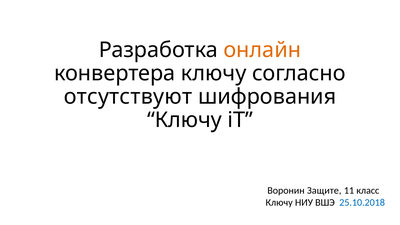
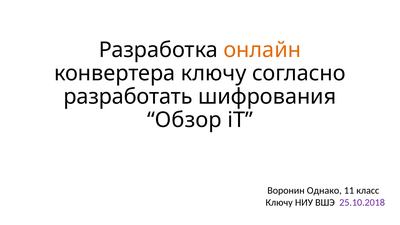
отсутствуют: отсутствуют -> разработать
Ключу at (184, 120): Ключу -> Обзор
Защите: Защите -> Однако
25.10.2018 colour: blue -> purple
